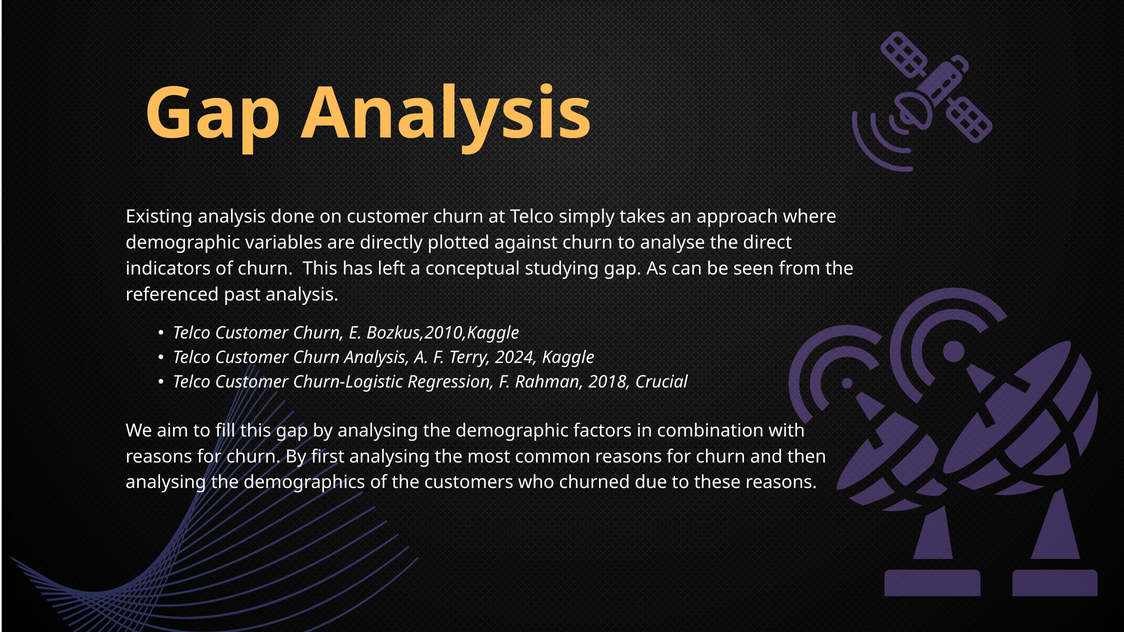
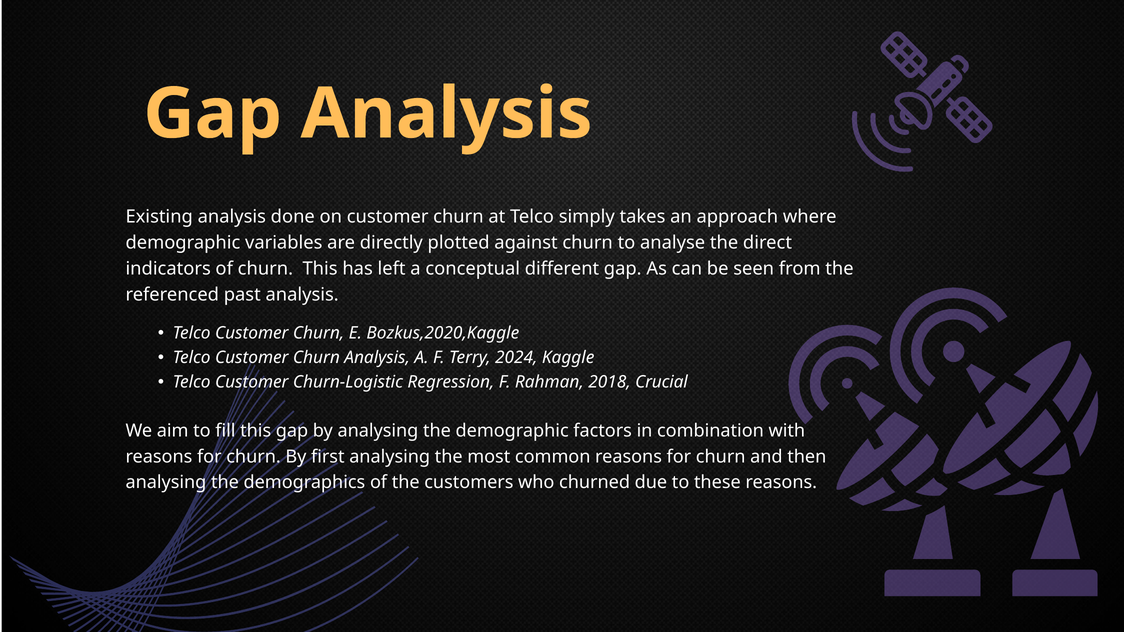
studying: studying -> different
Bozkus,2010,Kaggle: Bozkus,2010,Kaggle -> Bozkus,2020,Kaggle
